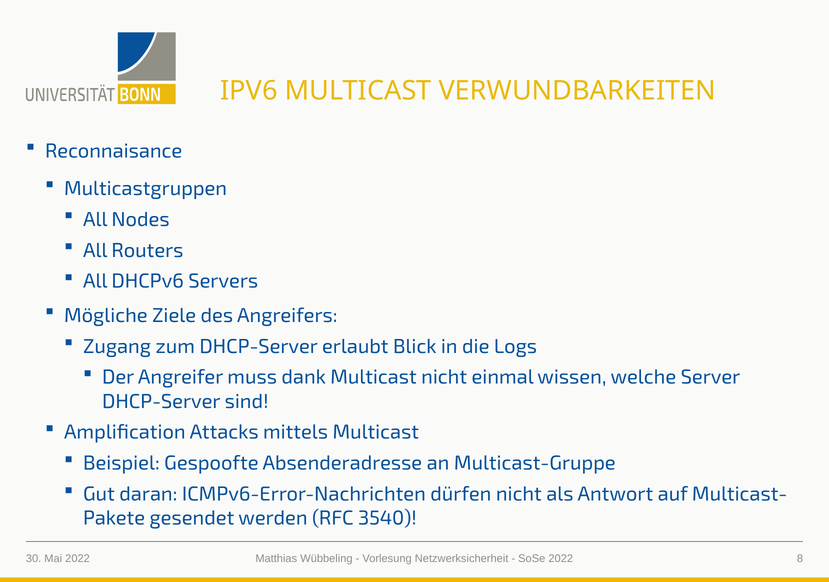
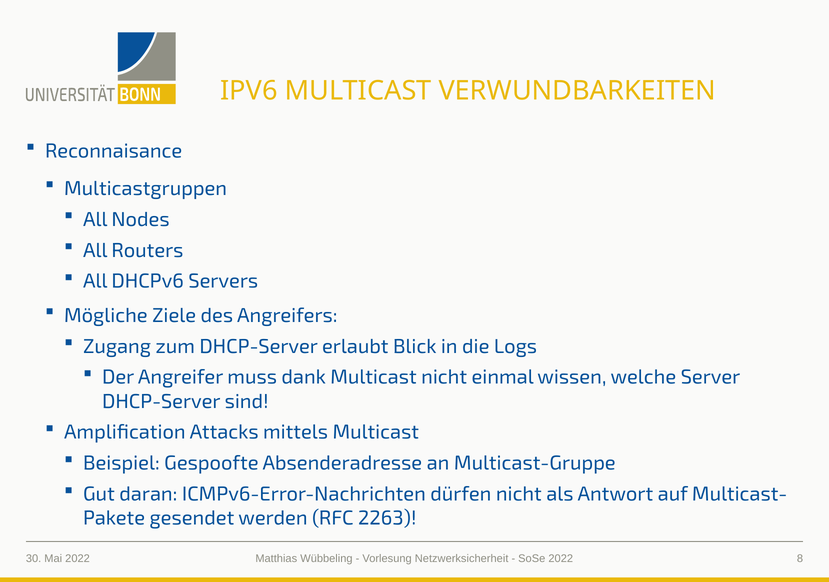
3540: 3540 -> 2263
